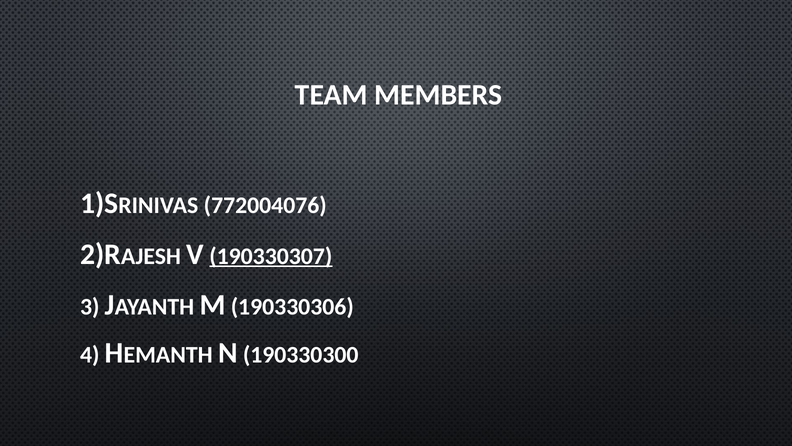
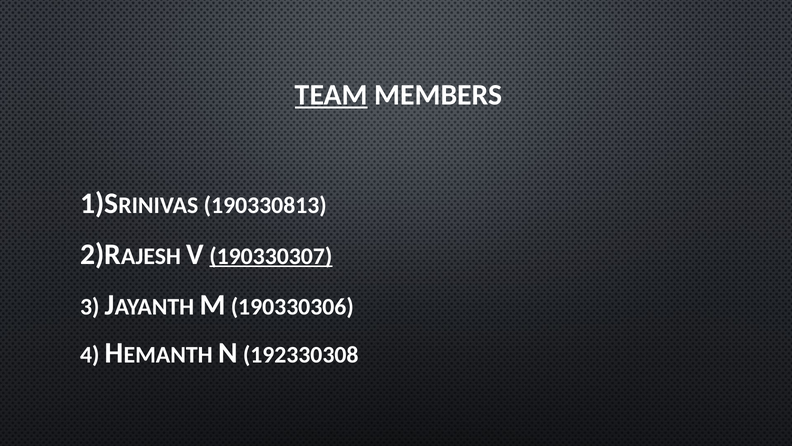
TEAM underline: none -> present
772004076: 772004076 -> 190330813
190330300: 190330300 -> 192330308
